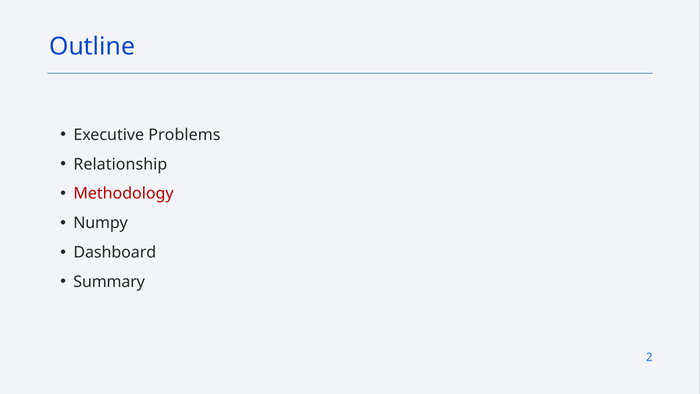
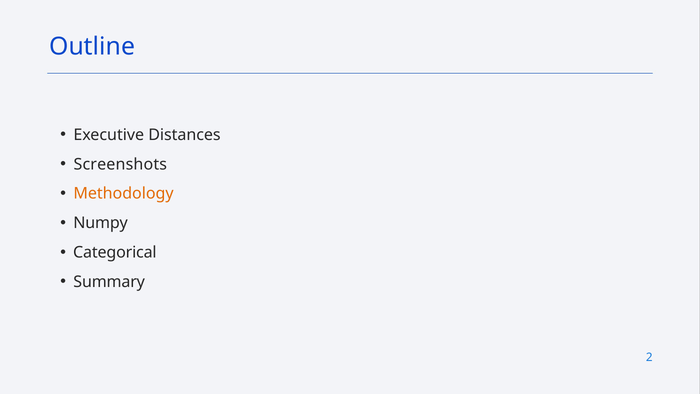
Problems: Problems -> Distances
Relationship: Relationship -> Screenshots
Methodology colour: red -> orange
Dashboard: Dashboard -> Categorical
